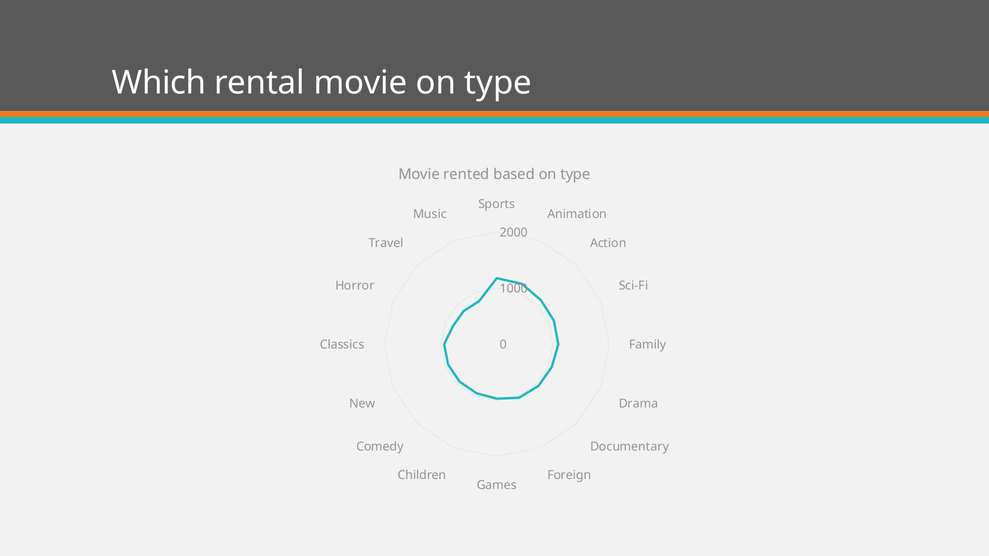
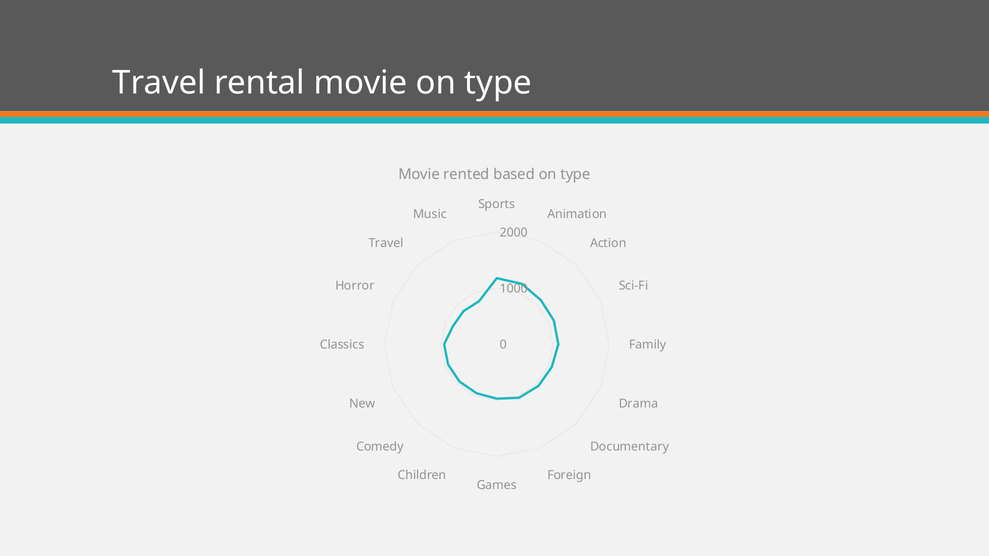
Which at (159, 83): Which -> Travel
